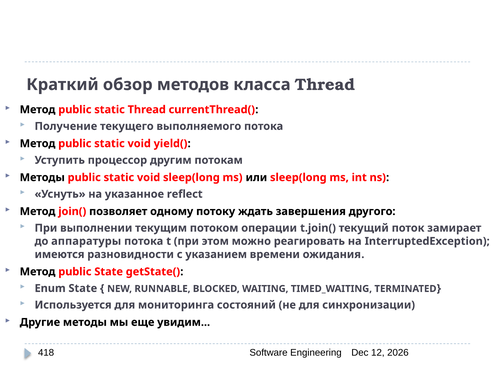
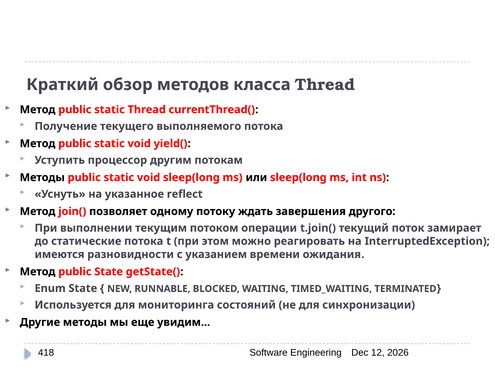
аппаратуры: аппаратуры -> статические
